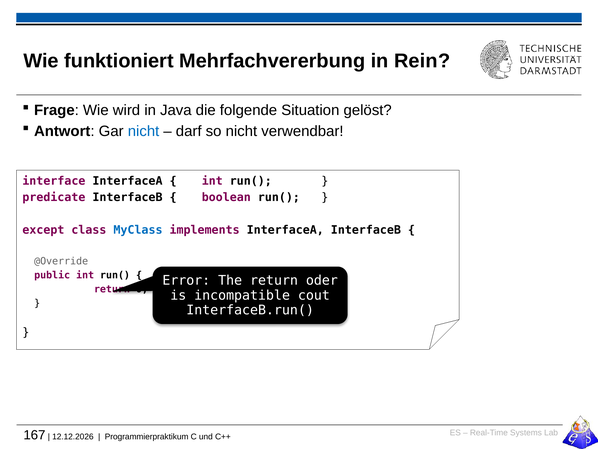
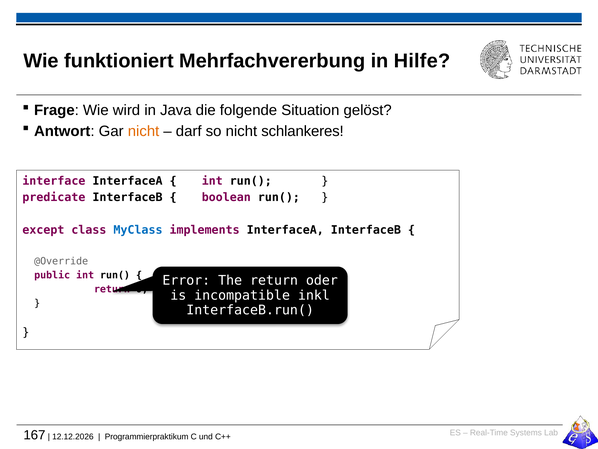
Rein: Rein -> Hilfe
nicht at (144, 131) colour: blue -> orange
verwendbar: verwendbar -> schlankeres
cout: cout -> inkl
